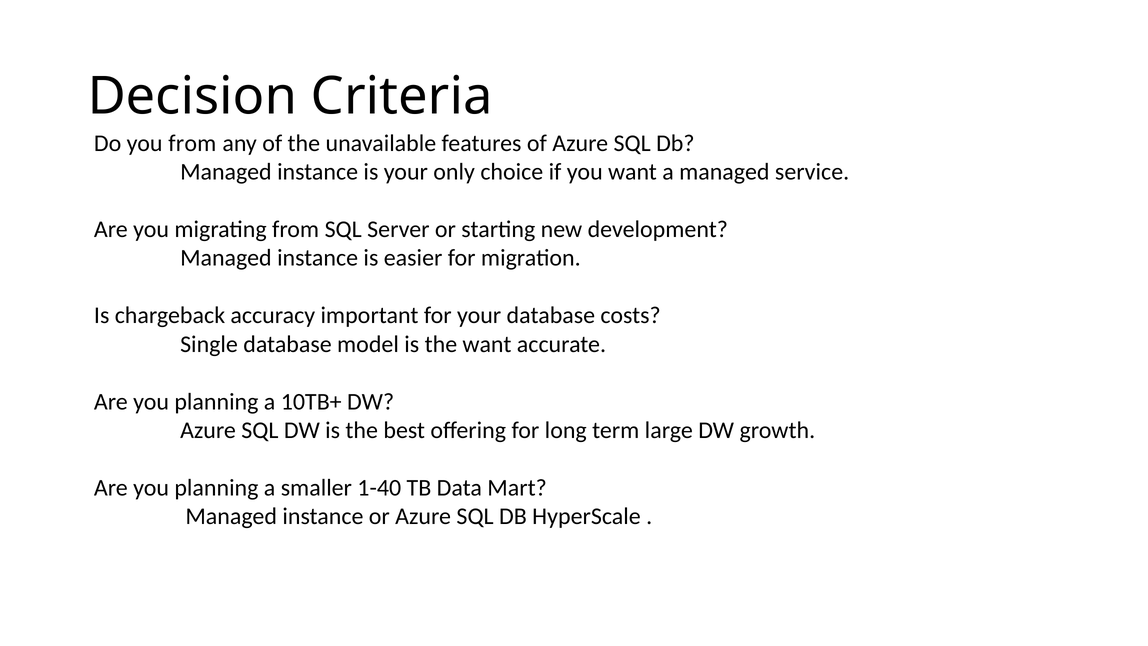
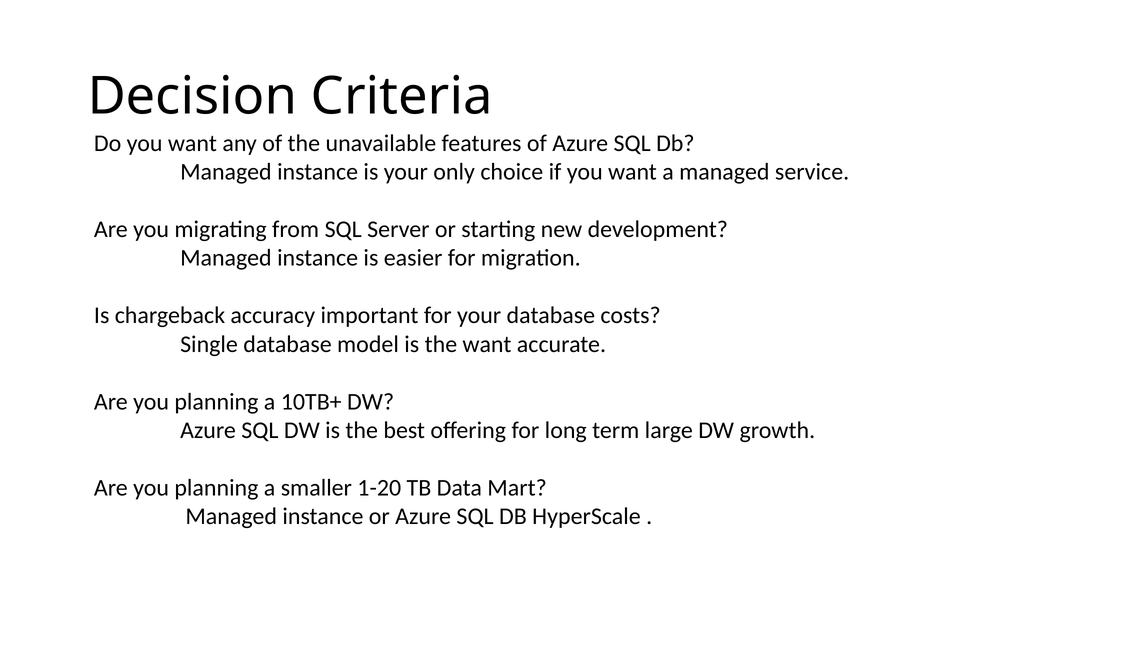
Do you from: from -> want
1-40: 1-40 -> 1-20
